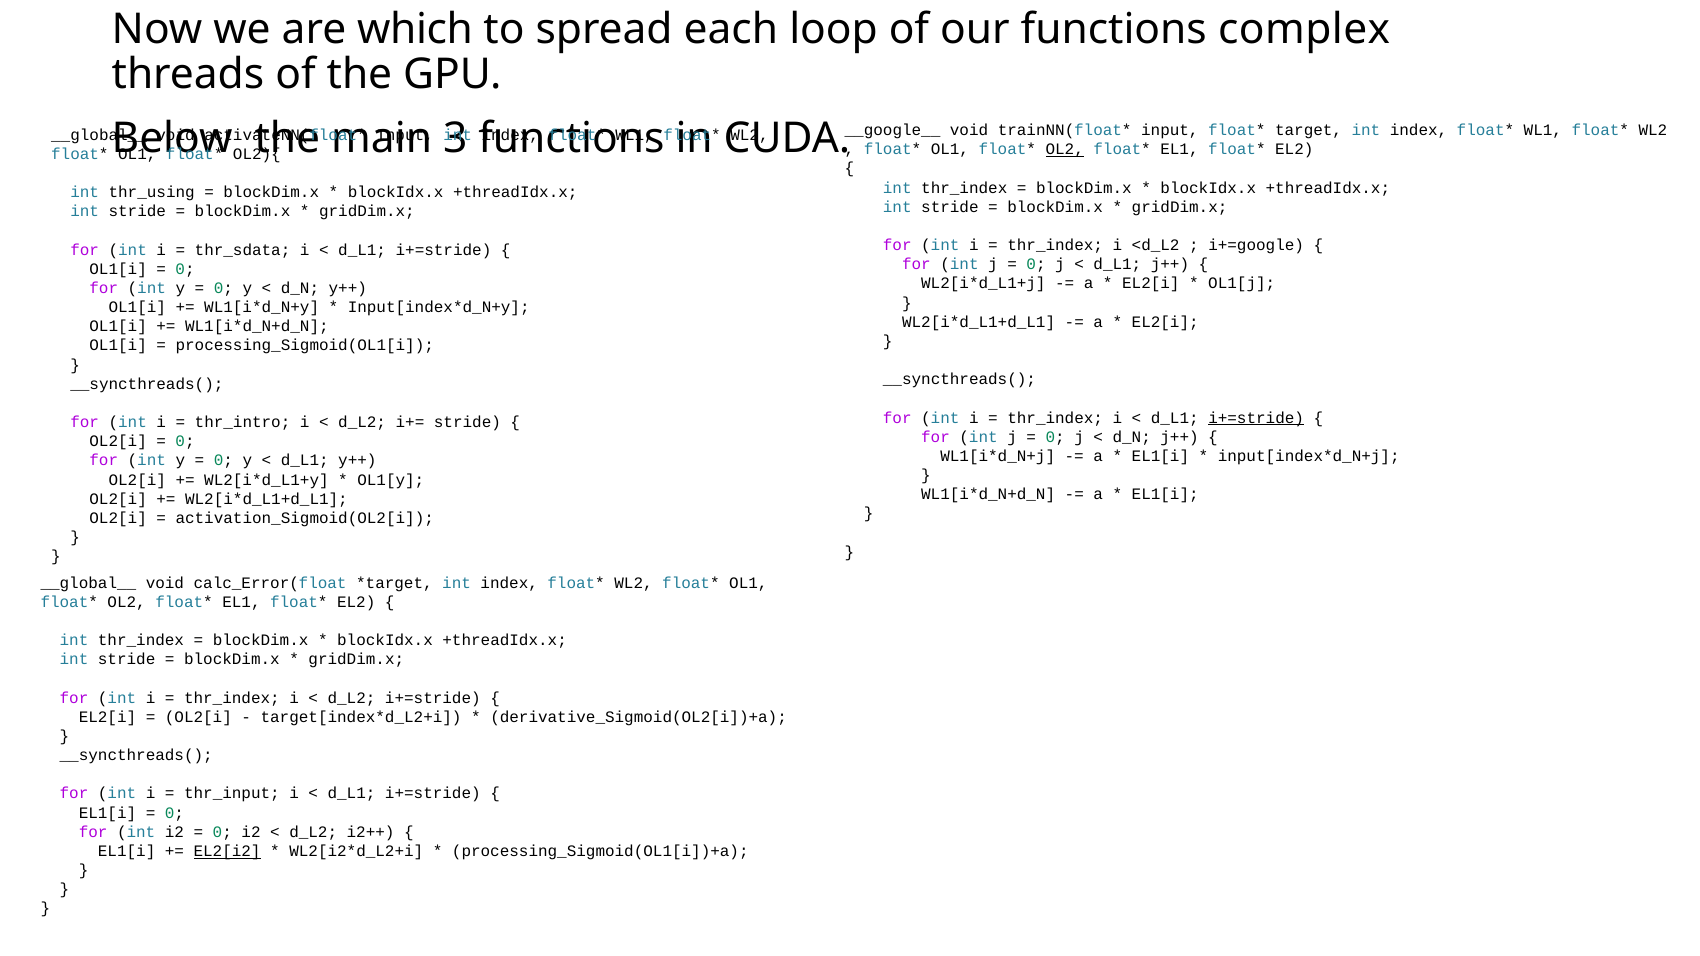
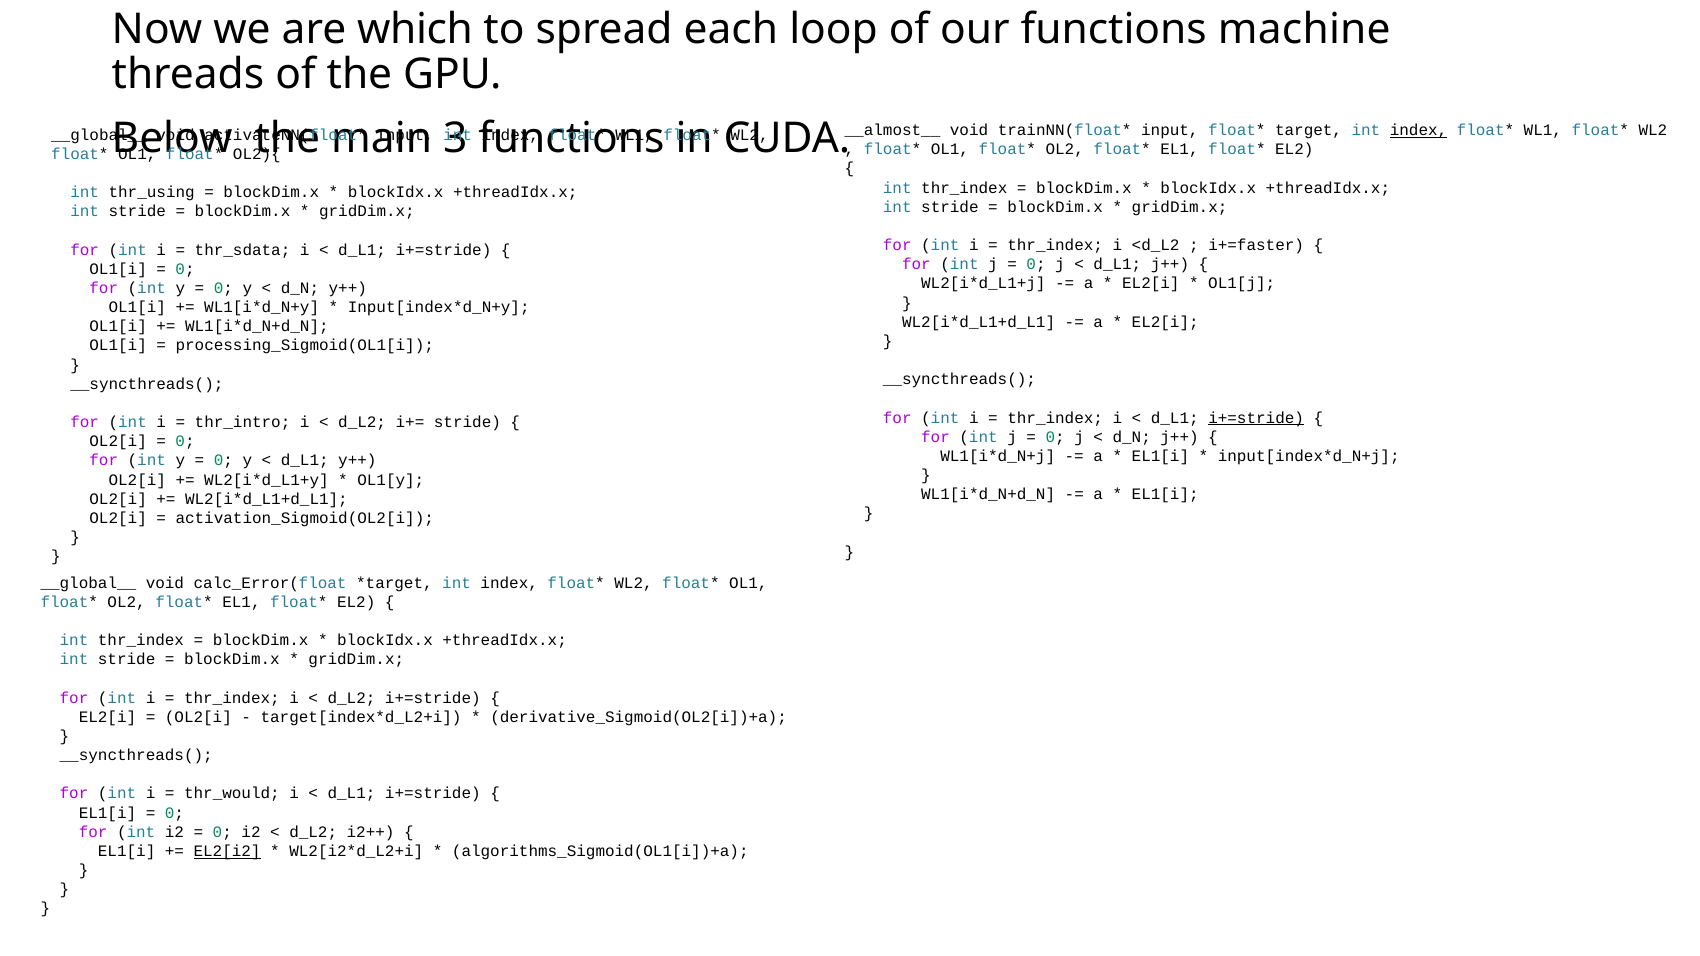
complex: complex -> machine
__google__: __google__ -> __almost__
index at (1419, 130) underline: none -> present
OL2 at (1065, 149) underline: present -> none
i+=google: i+=google -> i+=faster
thr_input: thr_input -> thr_would
processing_Sigmoid(OL1[i])+a: processing_Sigmoid(OL1[i])+a -> algorithms_Sigmoid(OL1[i])+a
